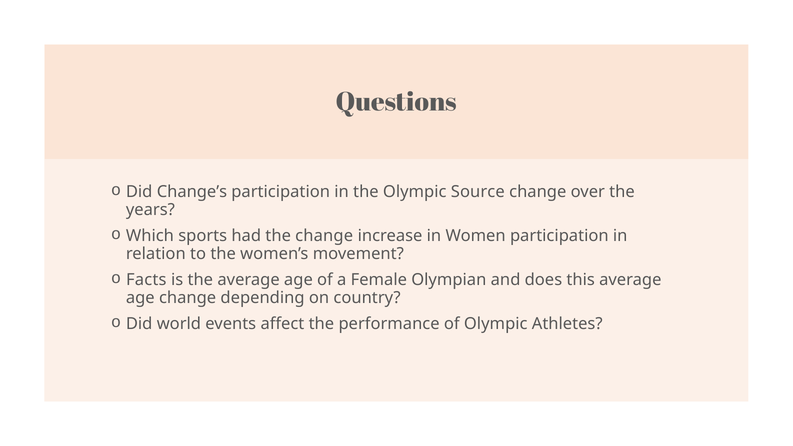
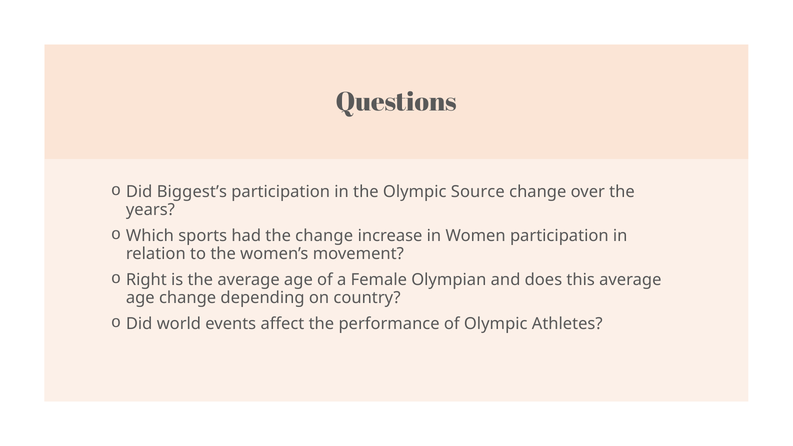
Change’s: Change’s -> Biggest’s
Facts: Facts -> Right
